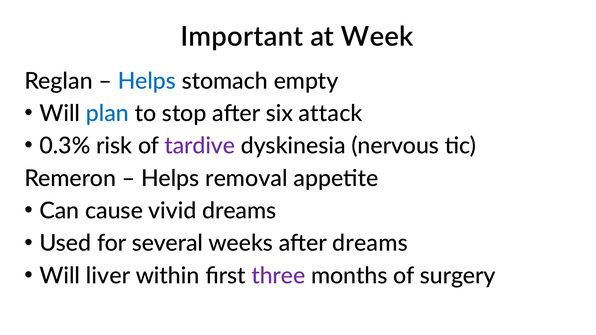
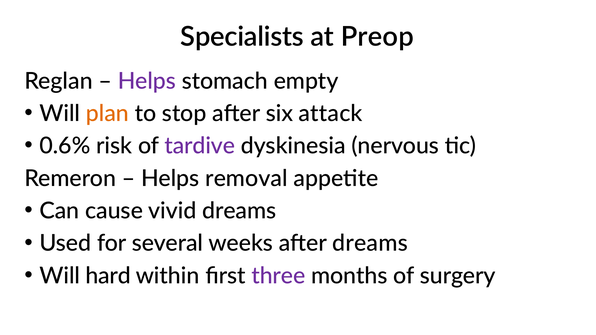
Important: Important -> Specialists
Week: Week -> Preop
Helps at (147, 81) colour: blue -> purple
plan colour: blue -> orange
0.3%: 0.3% -> 0.6%
liver: liver -> hard
